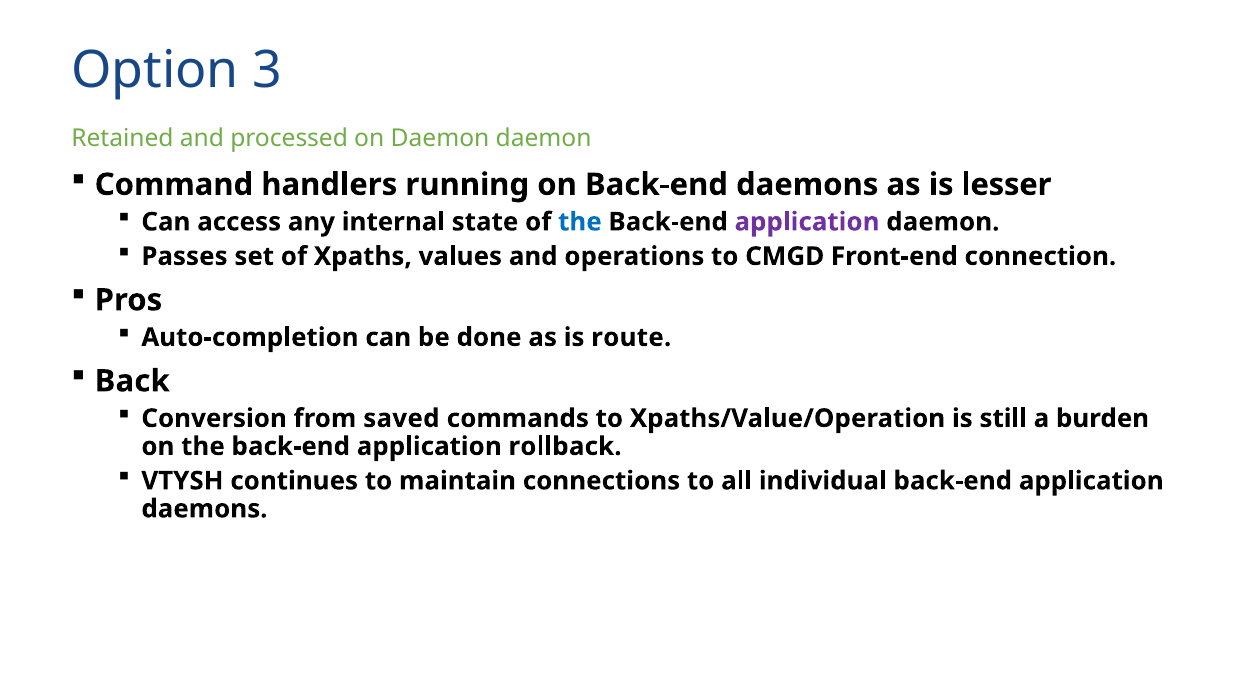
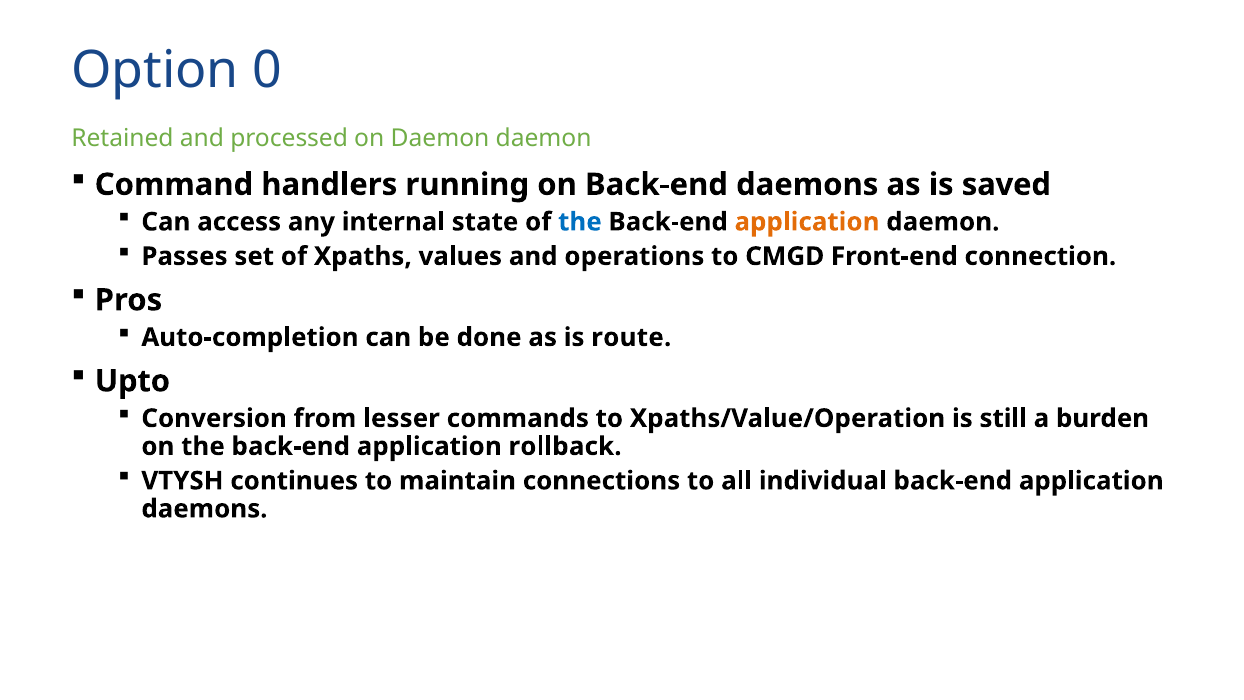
3: 3 -> 0
lesser: lesser -> saved
application at (807, 222) colour: purple -> orange
Back: Back -> Upto
saved: saved -> lesser
